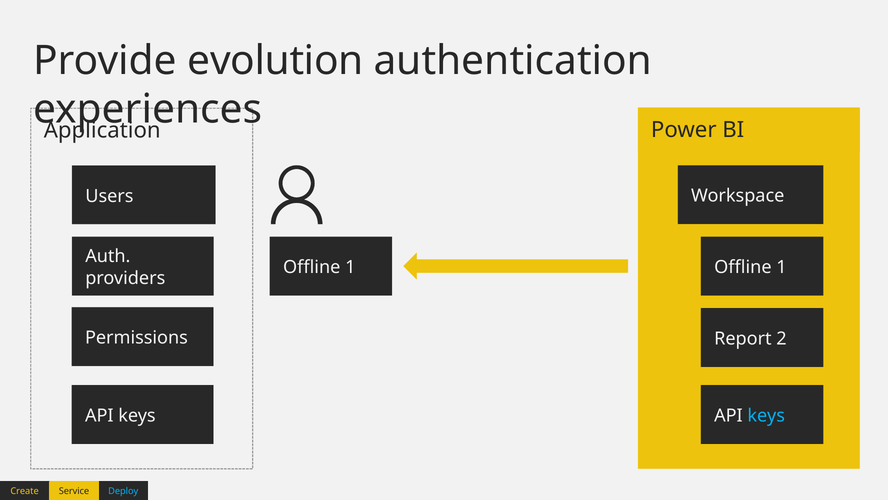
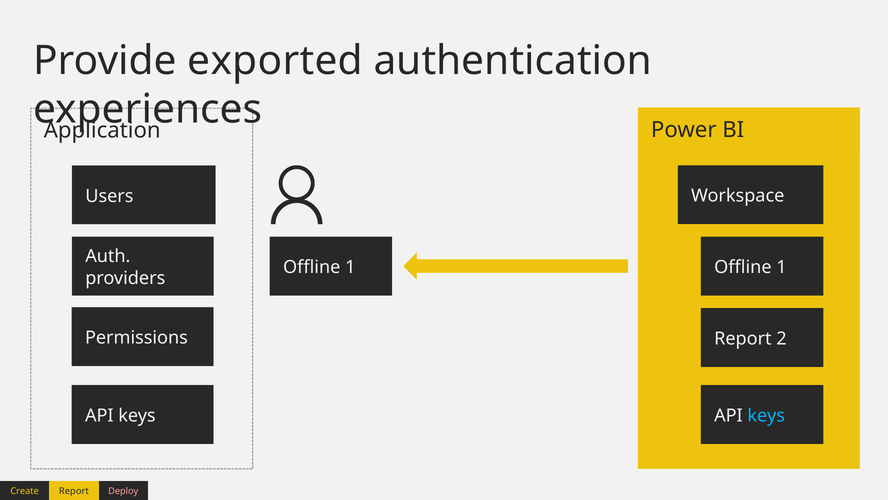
evolution: evolution -> exported
Service at (74, 491): Service -> Report
Deploy colour: light blue -> pink
